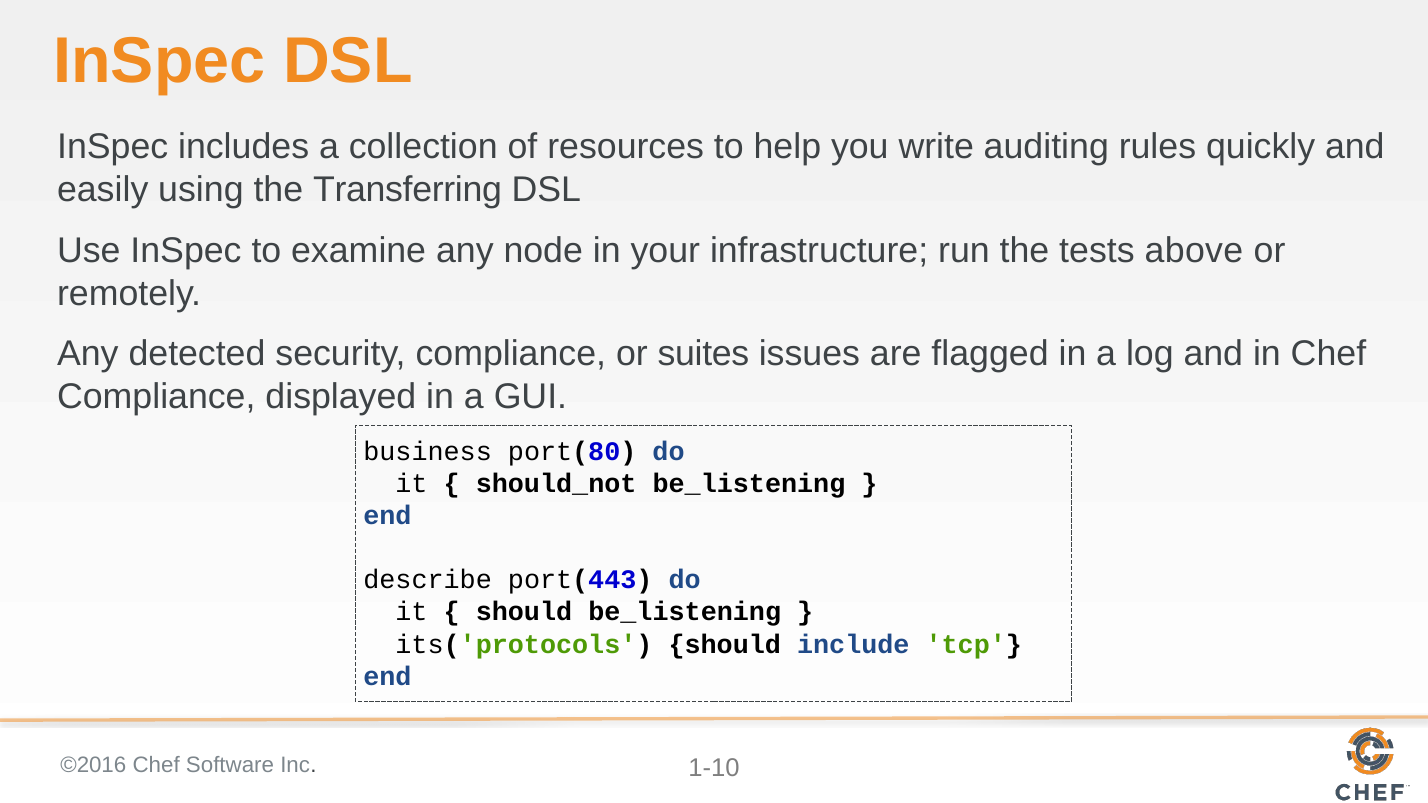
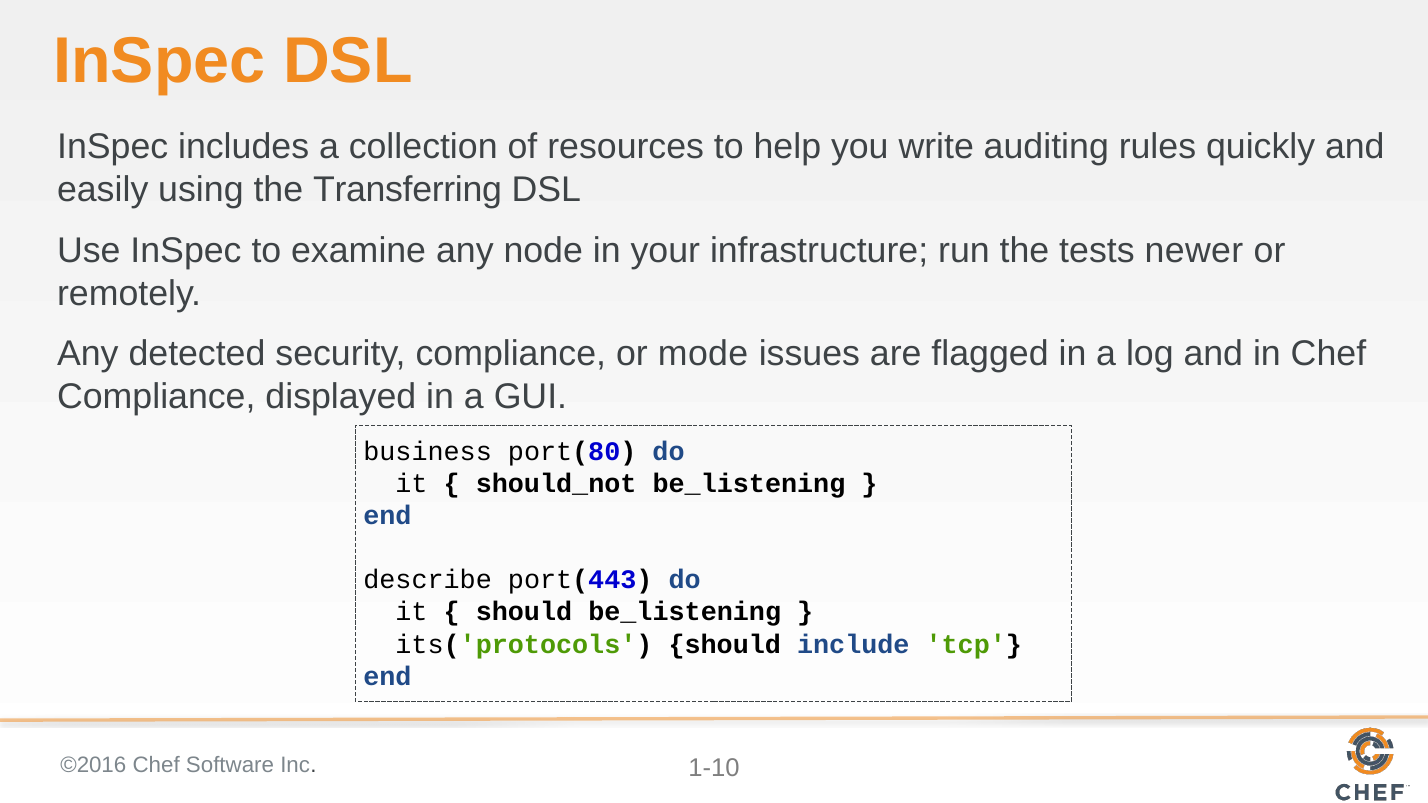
above: above -> newer
suites: suites -> mode
